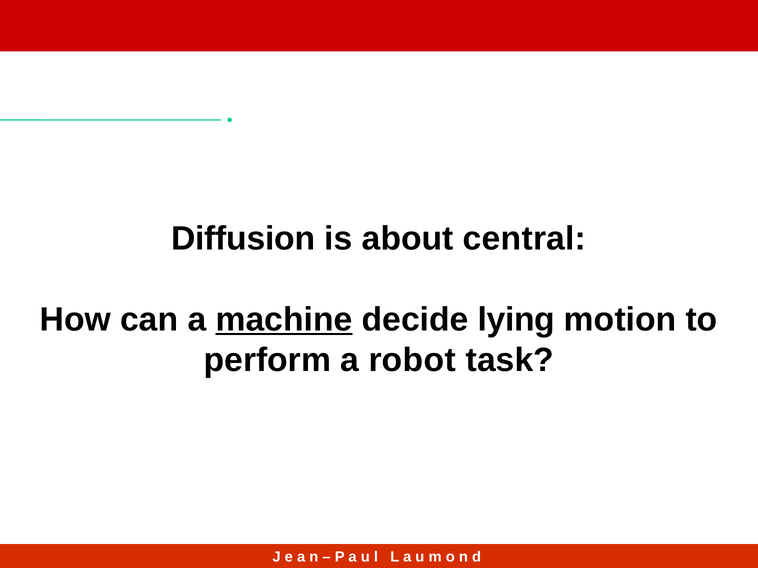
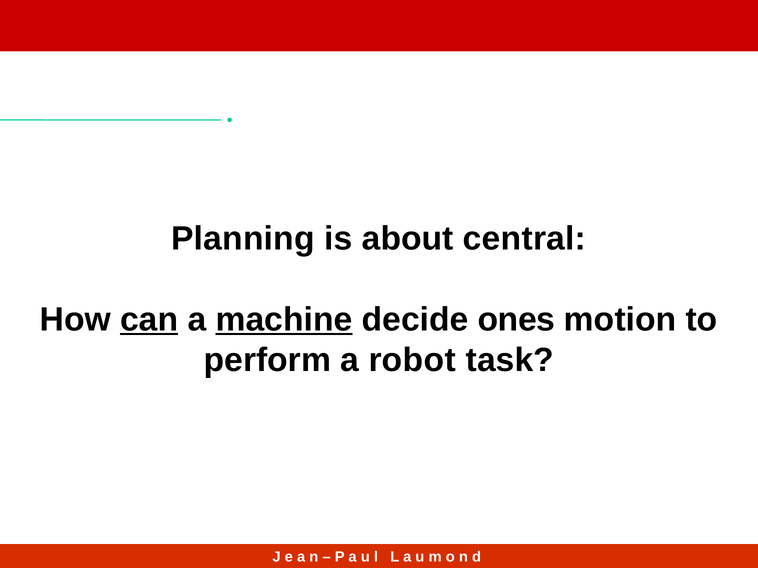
Diffusion: Diffusion -> Planning
can underline: none -> present
lying: lying -> ones
